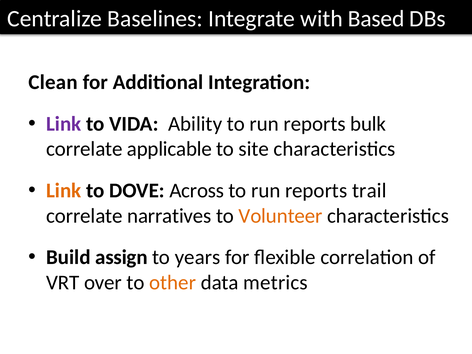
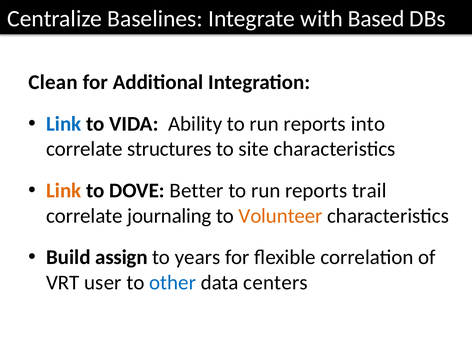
Link at (64, 124) colour: purple -> blue
bulk: bulk -> into
applicable: applicable -> structures
Across: Across -> Better
narratives: narratives -> journaling
over: over -> user
other colour: orange -> blue
metrics: metrics -> centers
